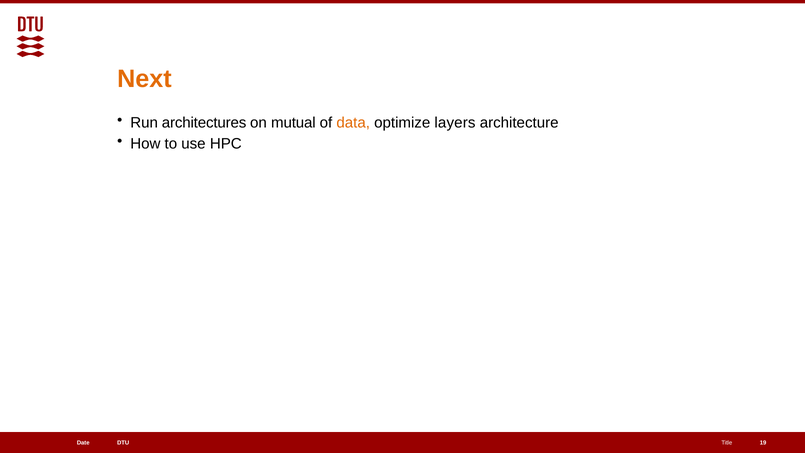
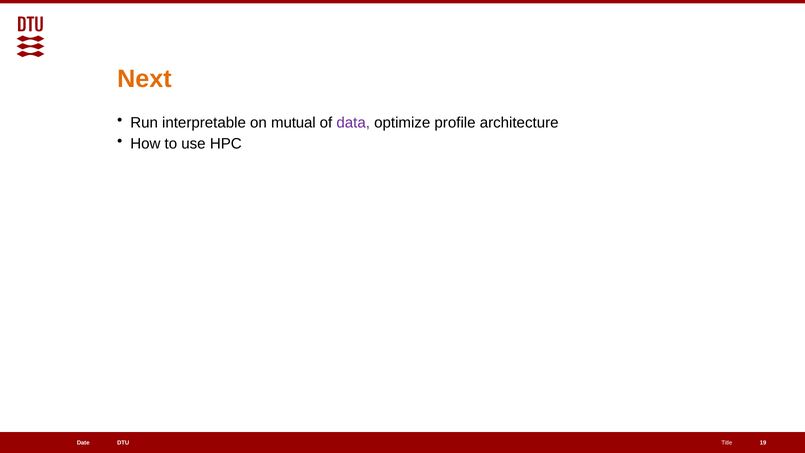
architectures: architectures -> interpretable
data colour: orange -> purple
layers: layers -> profile
